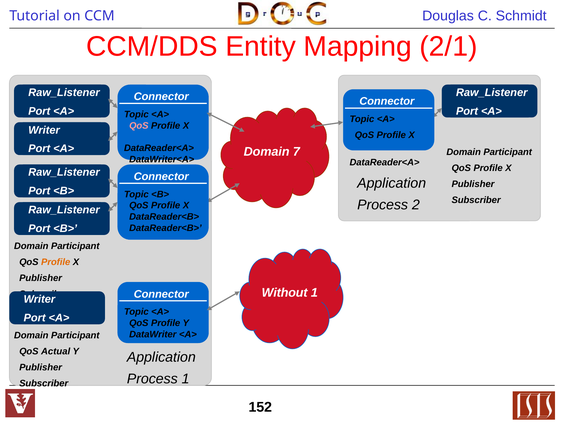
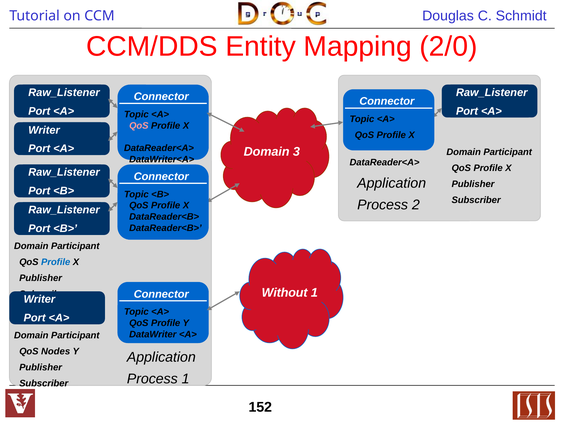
2/1: 2/1 -> 2/0
7: 7 -> 3
Profile at (56, 262) colour: orange -> blue
Actual: Actual -> Nodes
